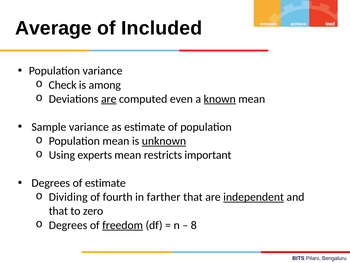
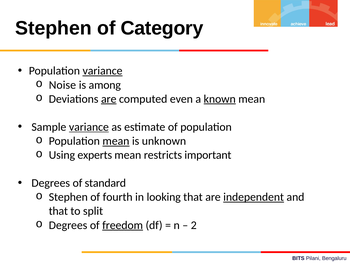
Average at (53, 28): Average -> Stephen
Included: Included -> Category
variance at (103, 71) underline: none -> present
Check: Check -> Noise
variance at (89, 127) underline: none -> present
mean at (116, 141) underline: none -> present
unknown underline: present -> none
of estimate: estimate -> standard
Dividing at (68, 197): Dividing -> Stephen
farther: farther -> looking
zero: zero -> split
8: 8 -> 2
